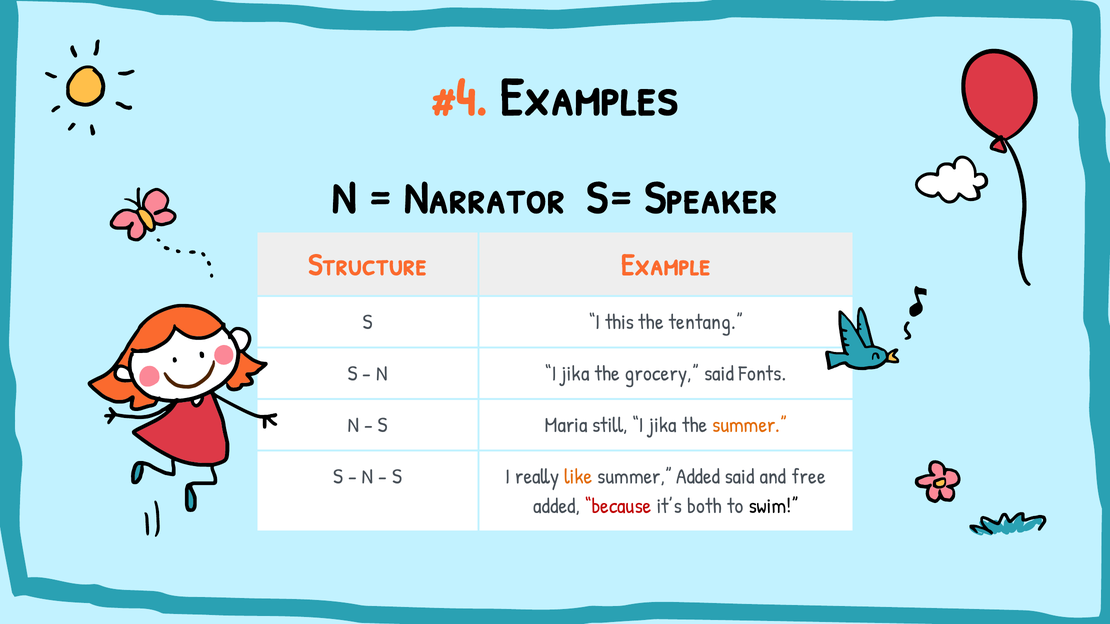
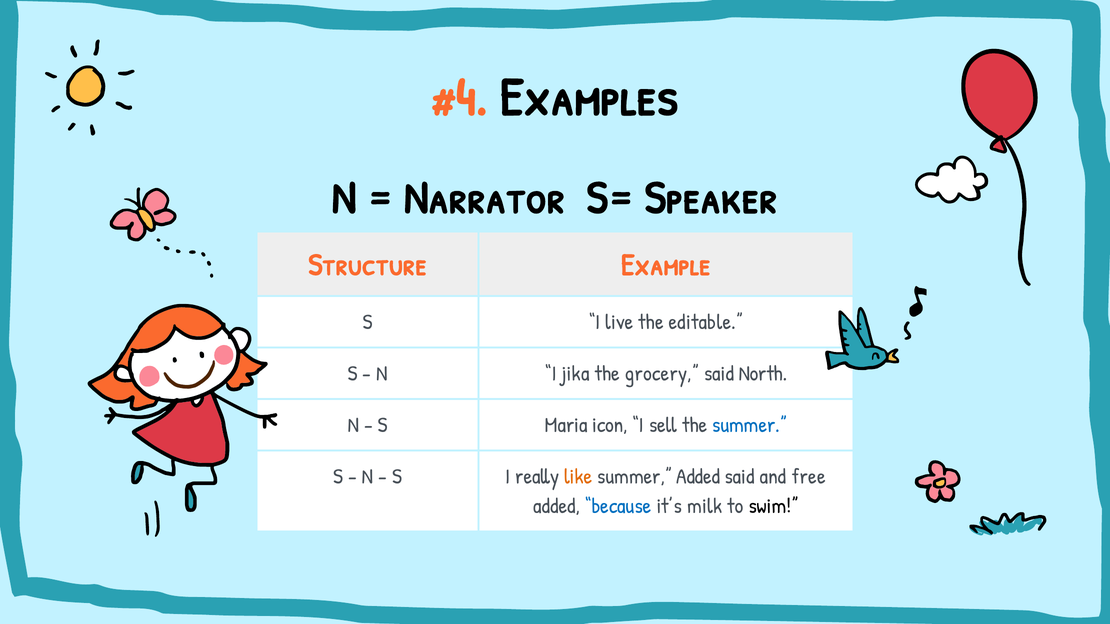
this: this -> live
tentang: tentang -> editable
Fonts: Fonts -> North
still: still -> icon
jika at (663, 426): jika -> sell
summer at (749, 426) colour: orange -> blue
because colour: red -> blue
both: both -> milk
